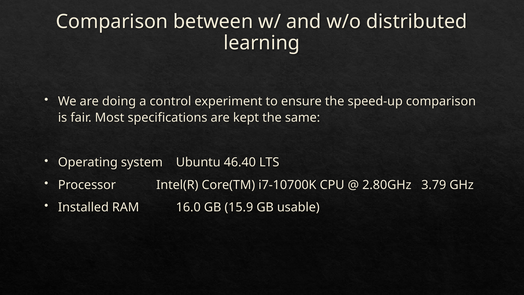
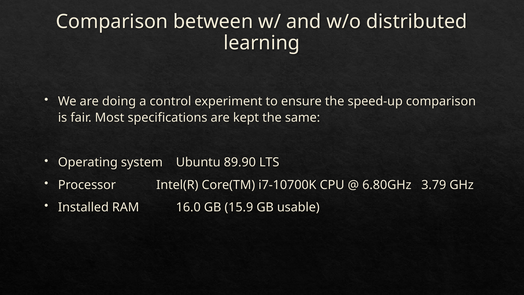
46.40: 46.40 -> 89.90
2.80GHz: 2.80GHz -> 6.80GHz
